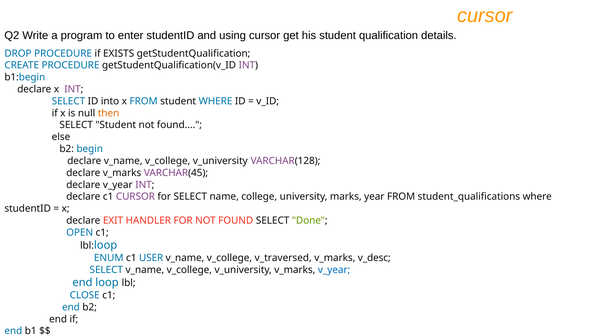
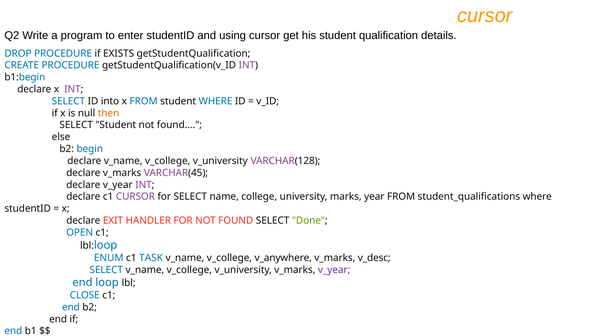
USER: USER -> TASK
v_traversed: v_traversed -> v_anywhere
v_year at (334, 270) colour: blue -> purple
